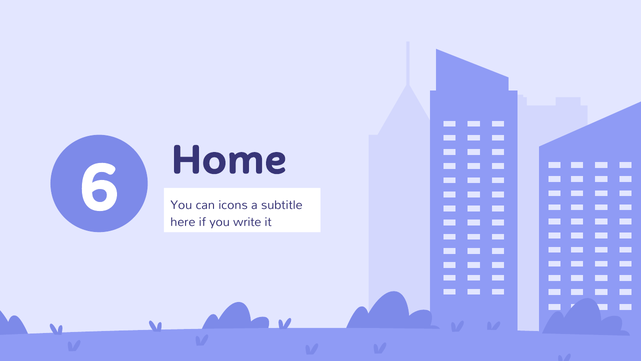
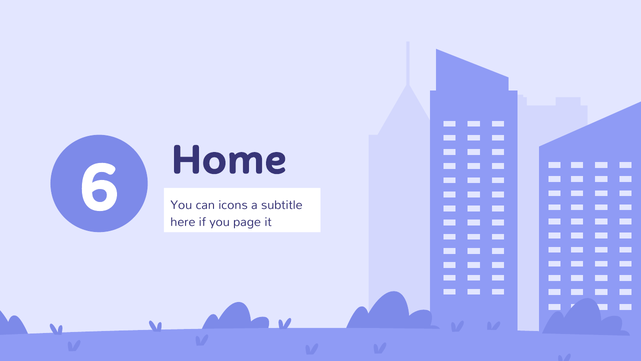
write: write -> page
